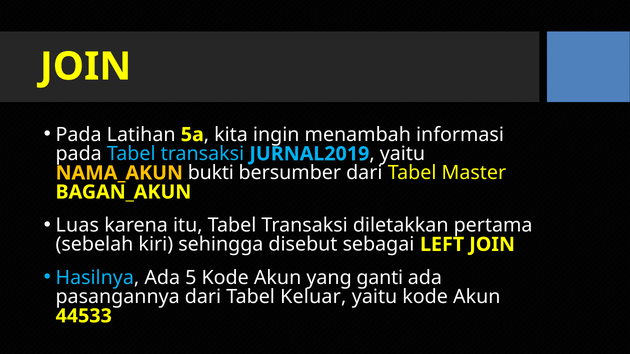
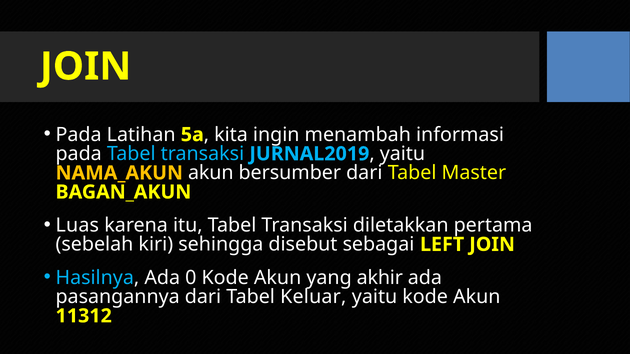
NAMA_AKUN bukti: bukti -> akun
5: 5 -> 0
ganti: ganti -> akhir
44533: 44533 -> 11312
